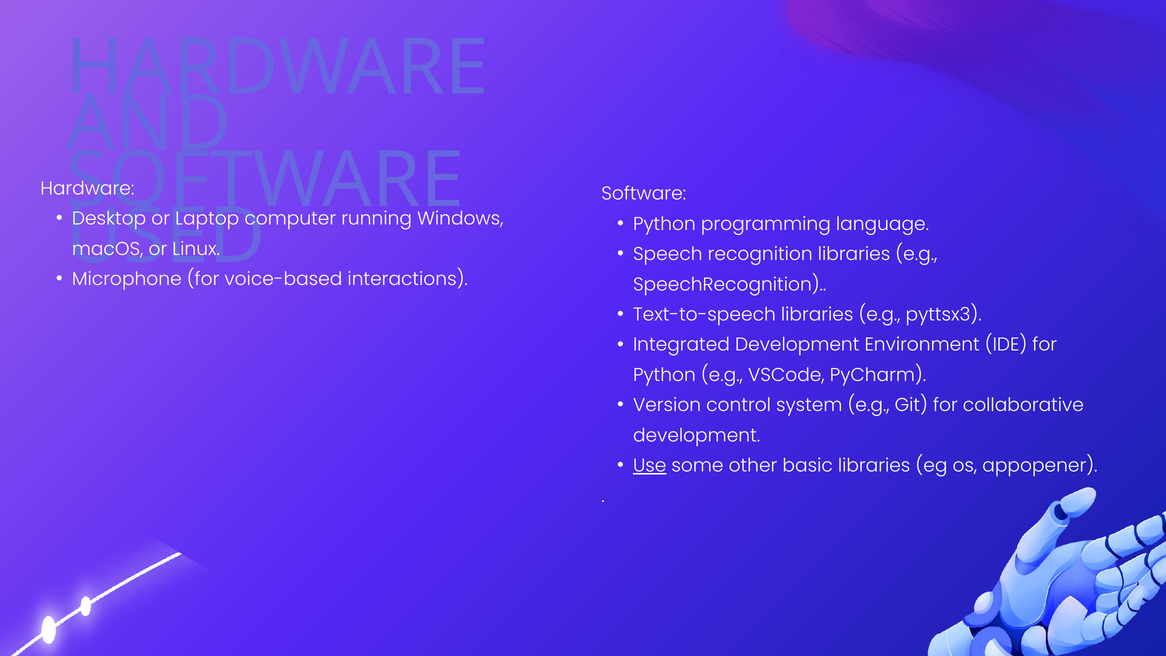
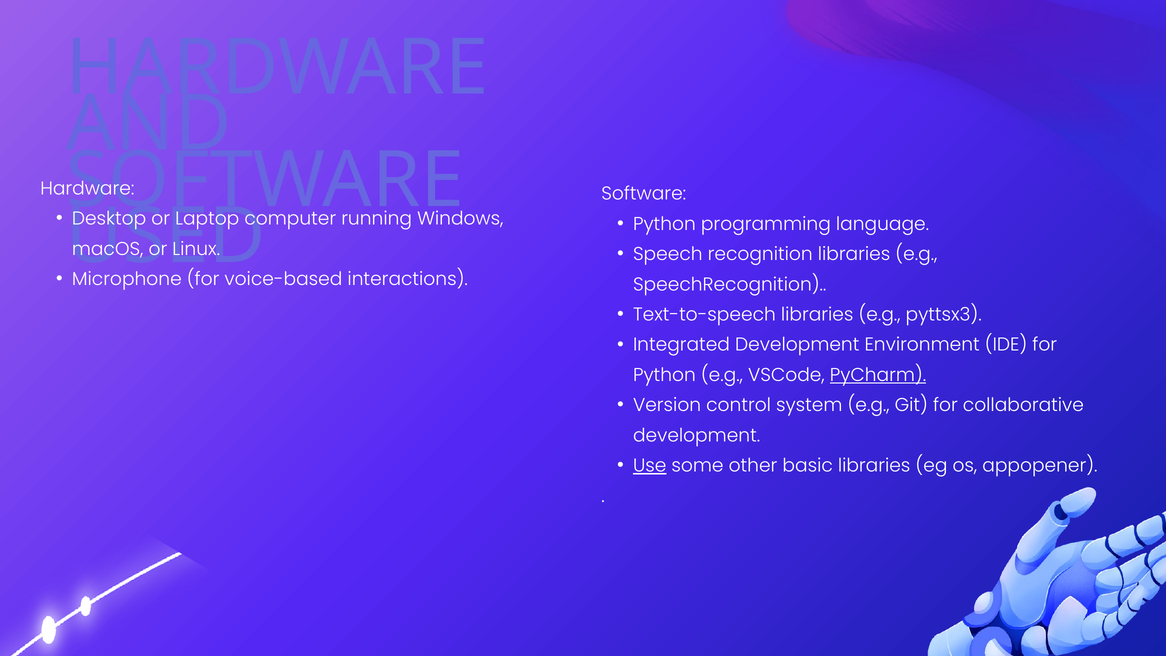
PyCharm underline: none -> present
